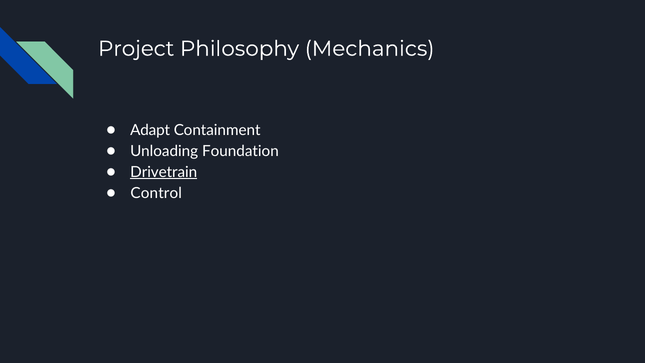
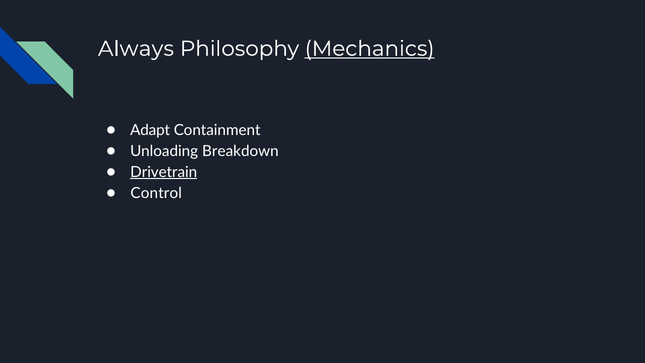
Project: Project -> Always
Mechanics underline: none -> present
Foundation: Foundation -> Breakdown
